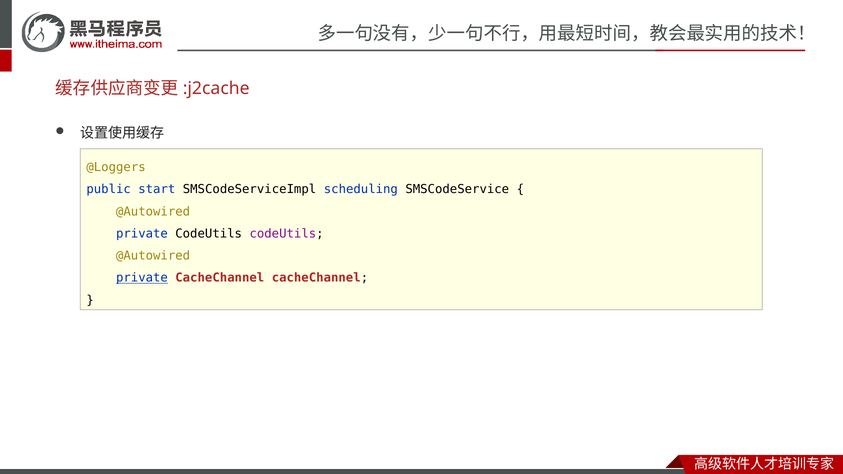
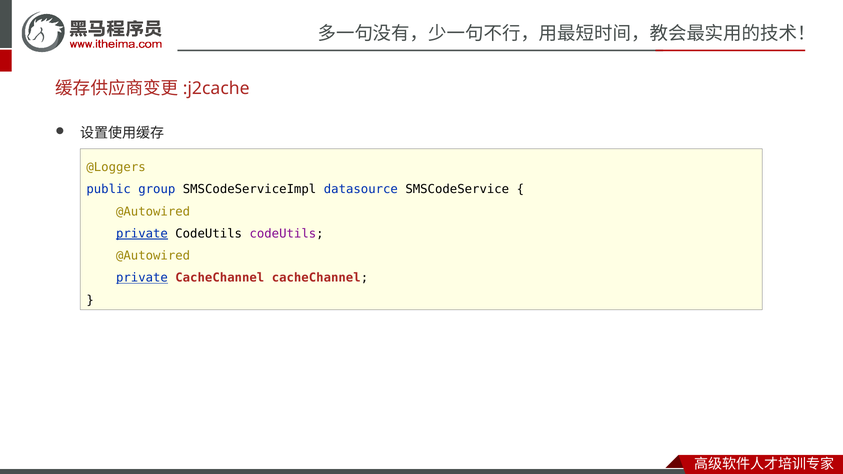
start: start -> group
scheduling: scheduling -> datasource
private at (142, 234) underline: none -> present
